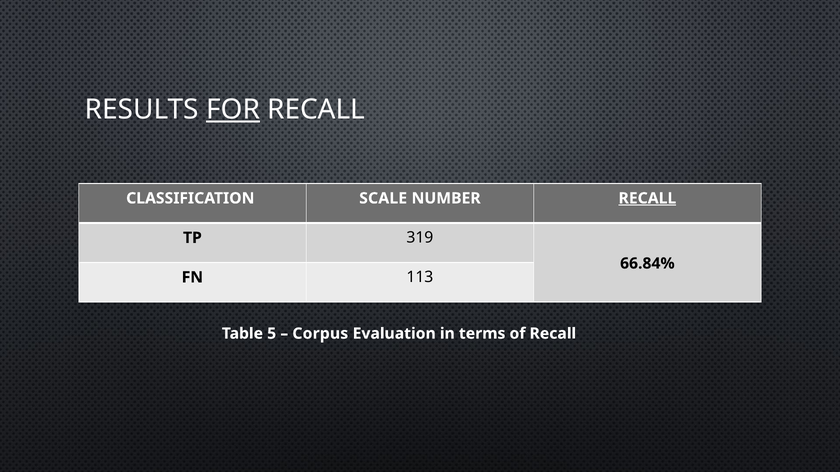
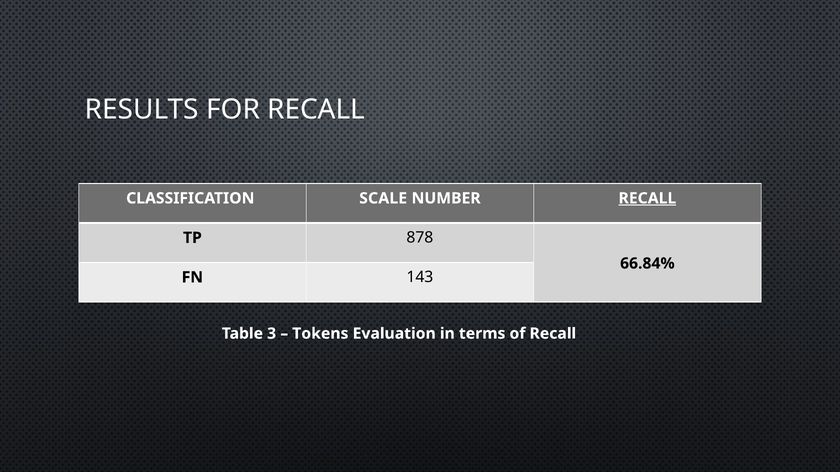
FOR underline: present -> none
319: 319 -> 878
113: 113 -> 143
5: 5 -> 3
Corpus: Corpus -> Tokens
